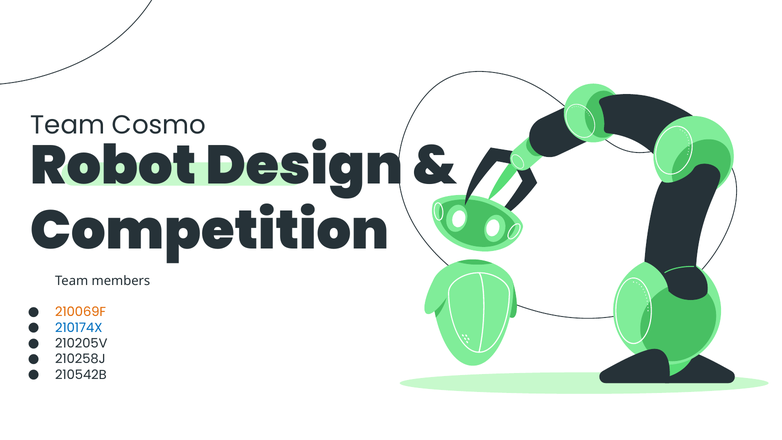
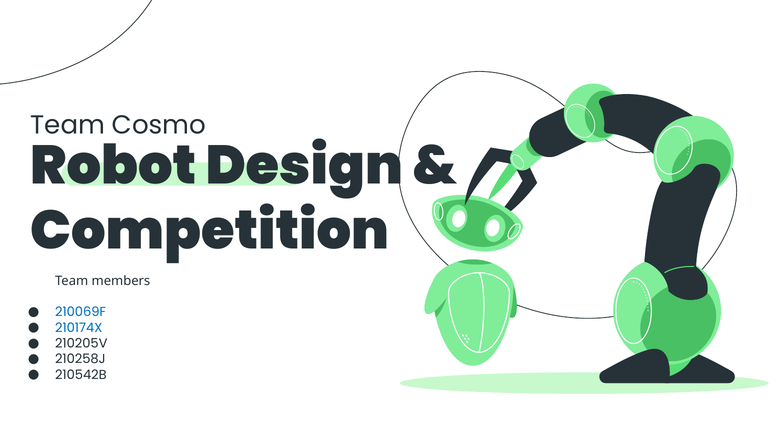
210069F colour: orange -> blue
